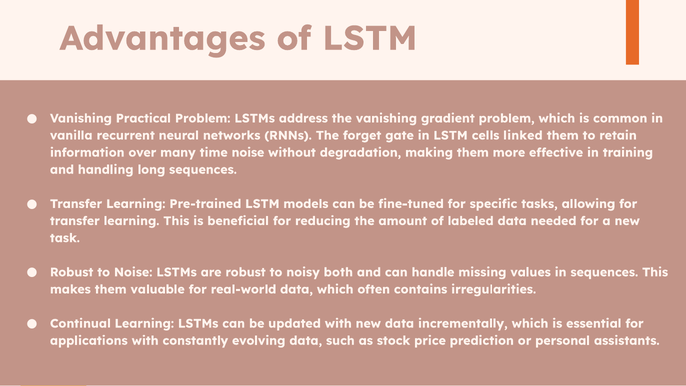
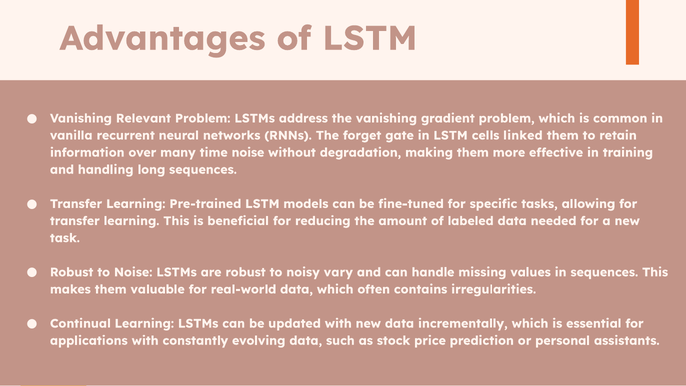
Practical: Practical -> Relevant
both: both -> vary
